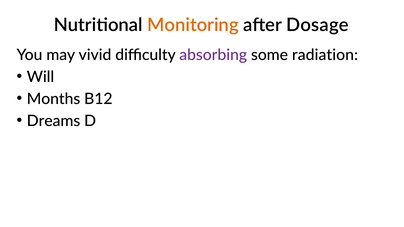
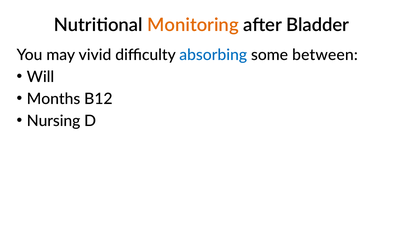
Dosage: Dosage -> Bladder
absorbing colour: purple -> blue
radiation: radiation -> between
Dreams: Dreams -> Nursing
